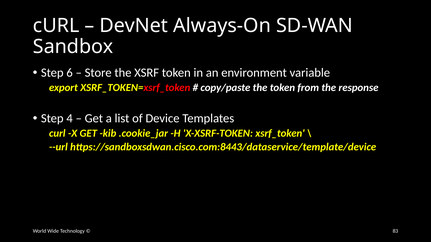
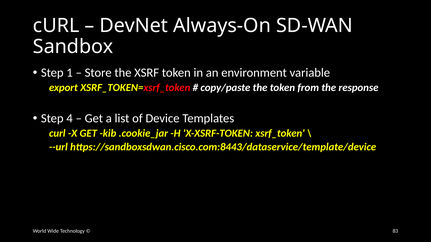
6: 6 -> 1
